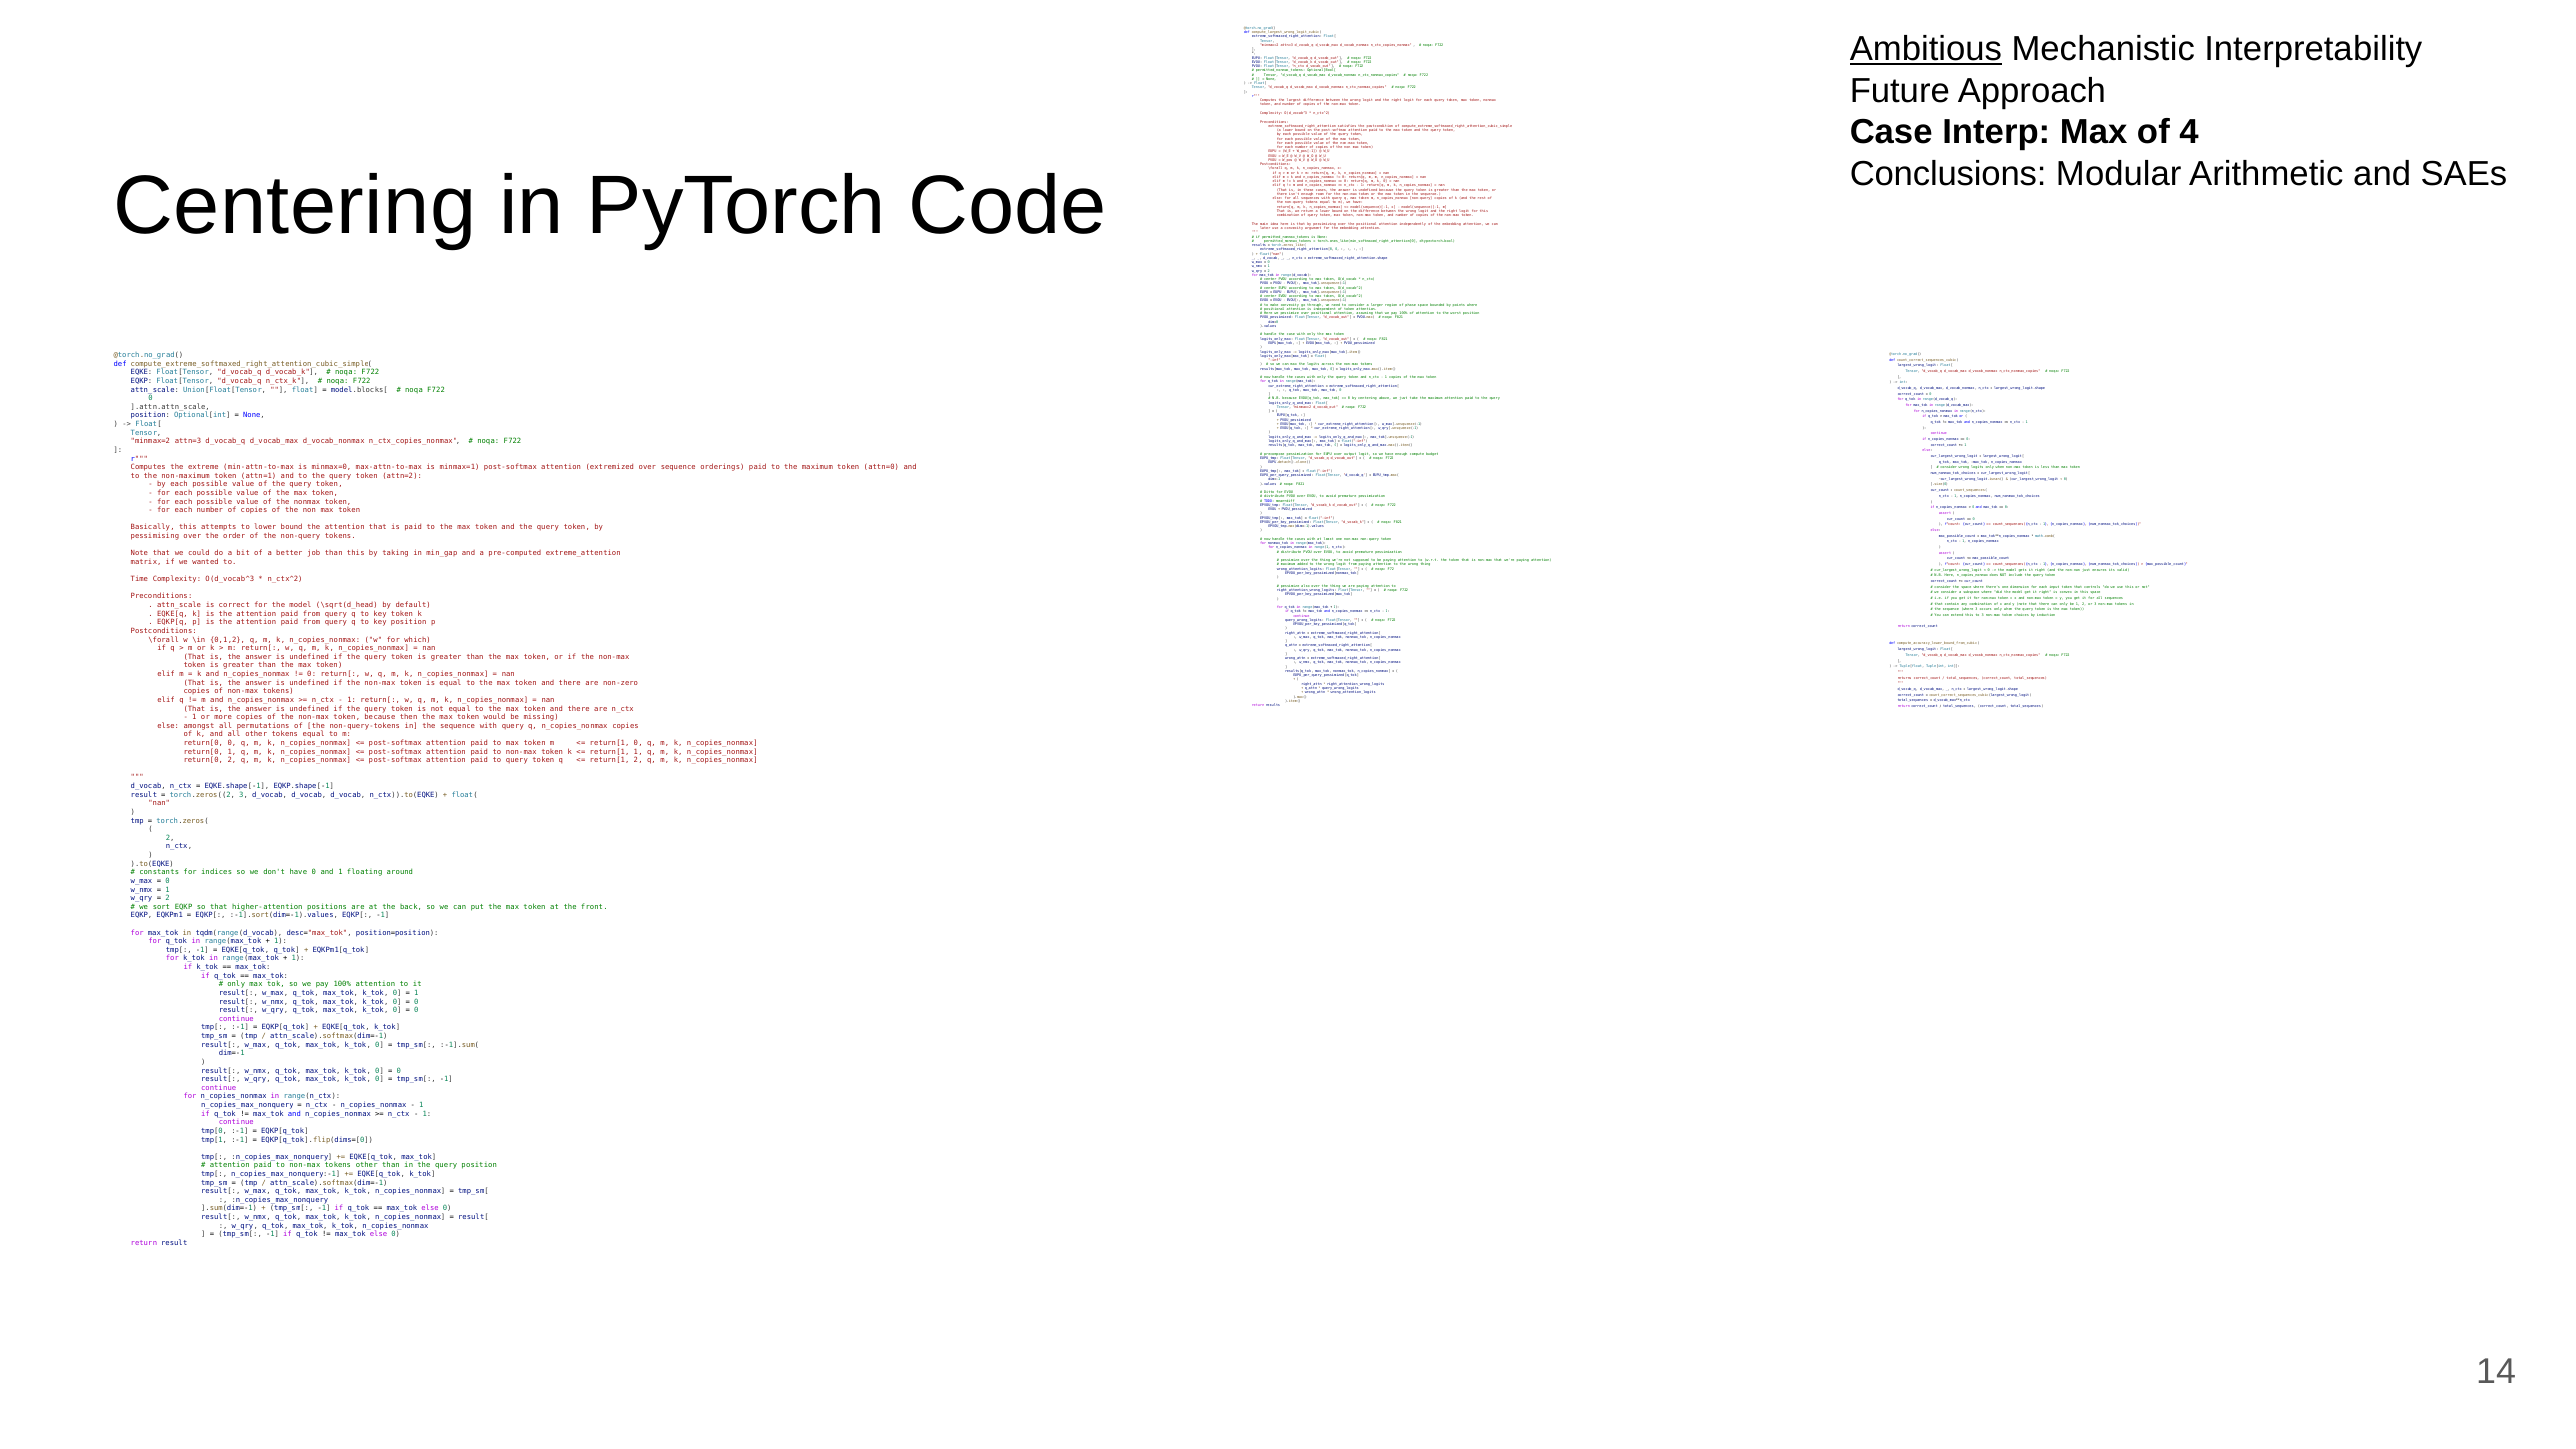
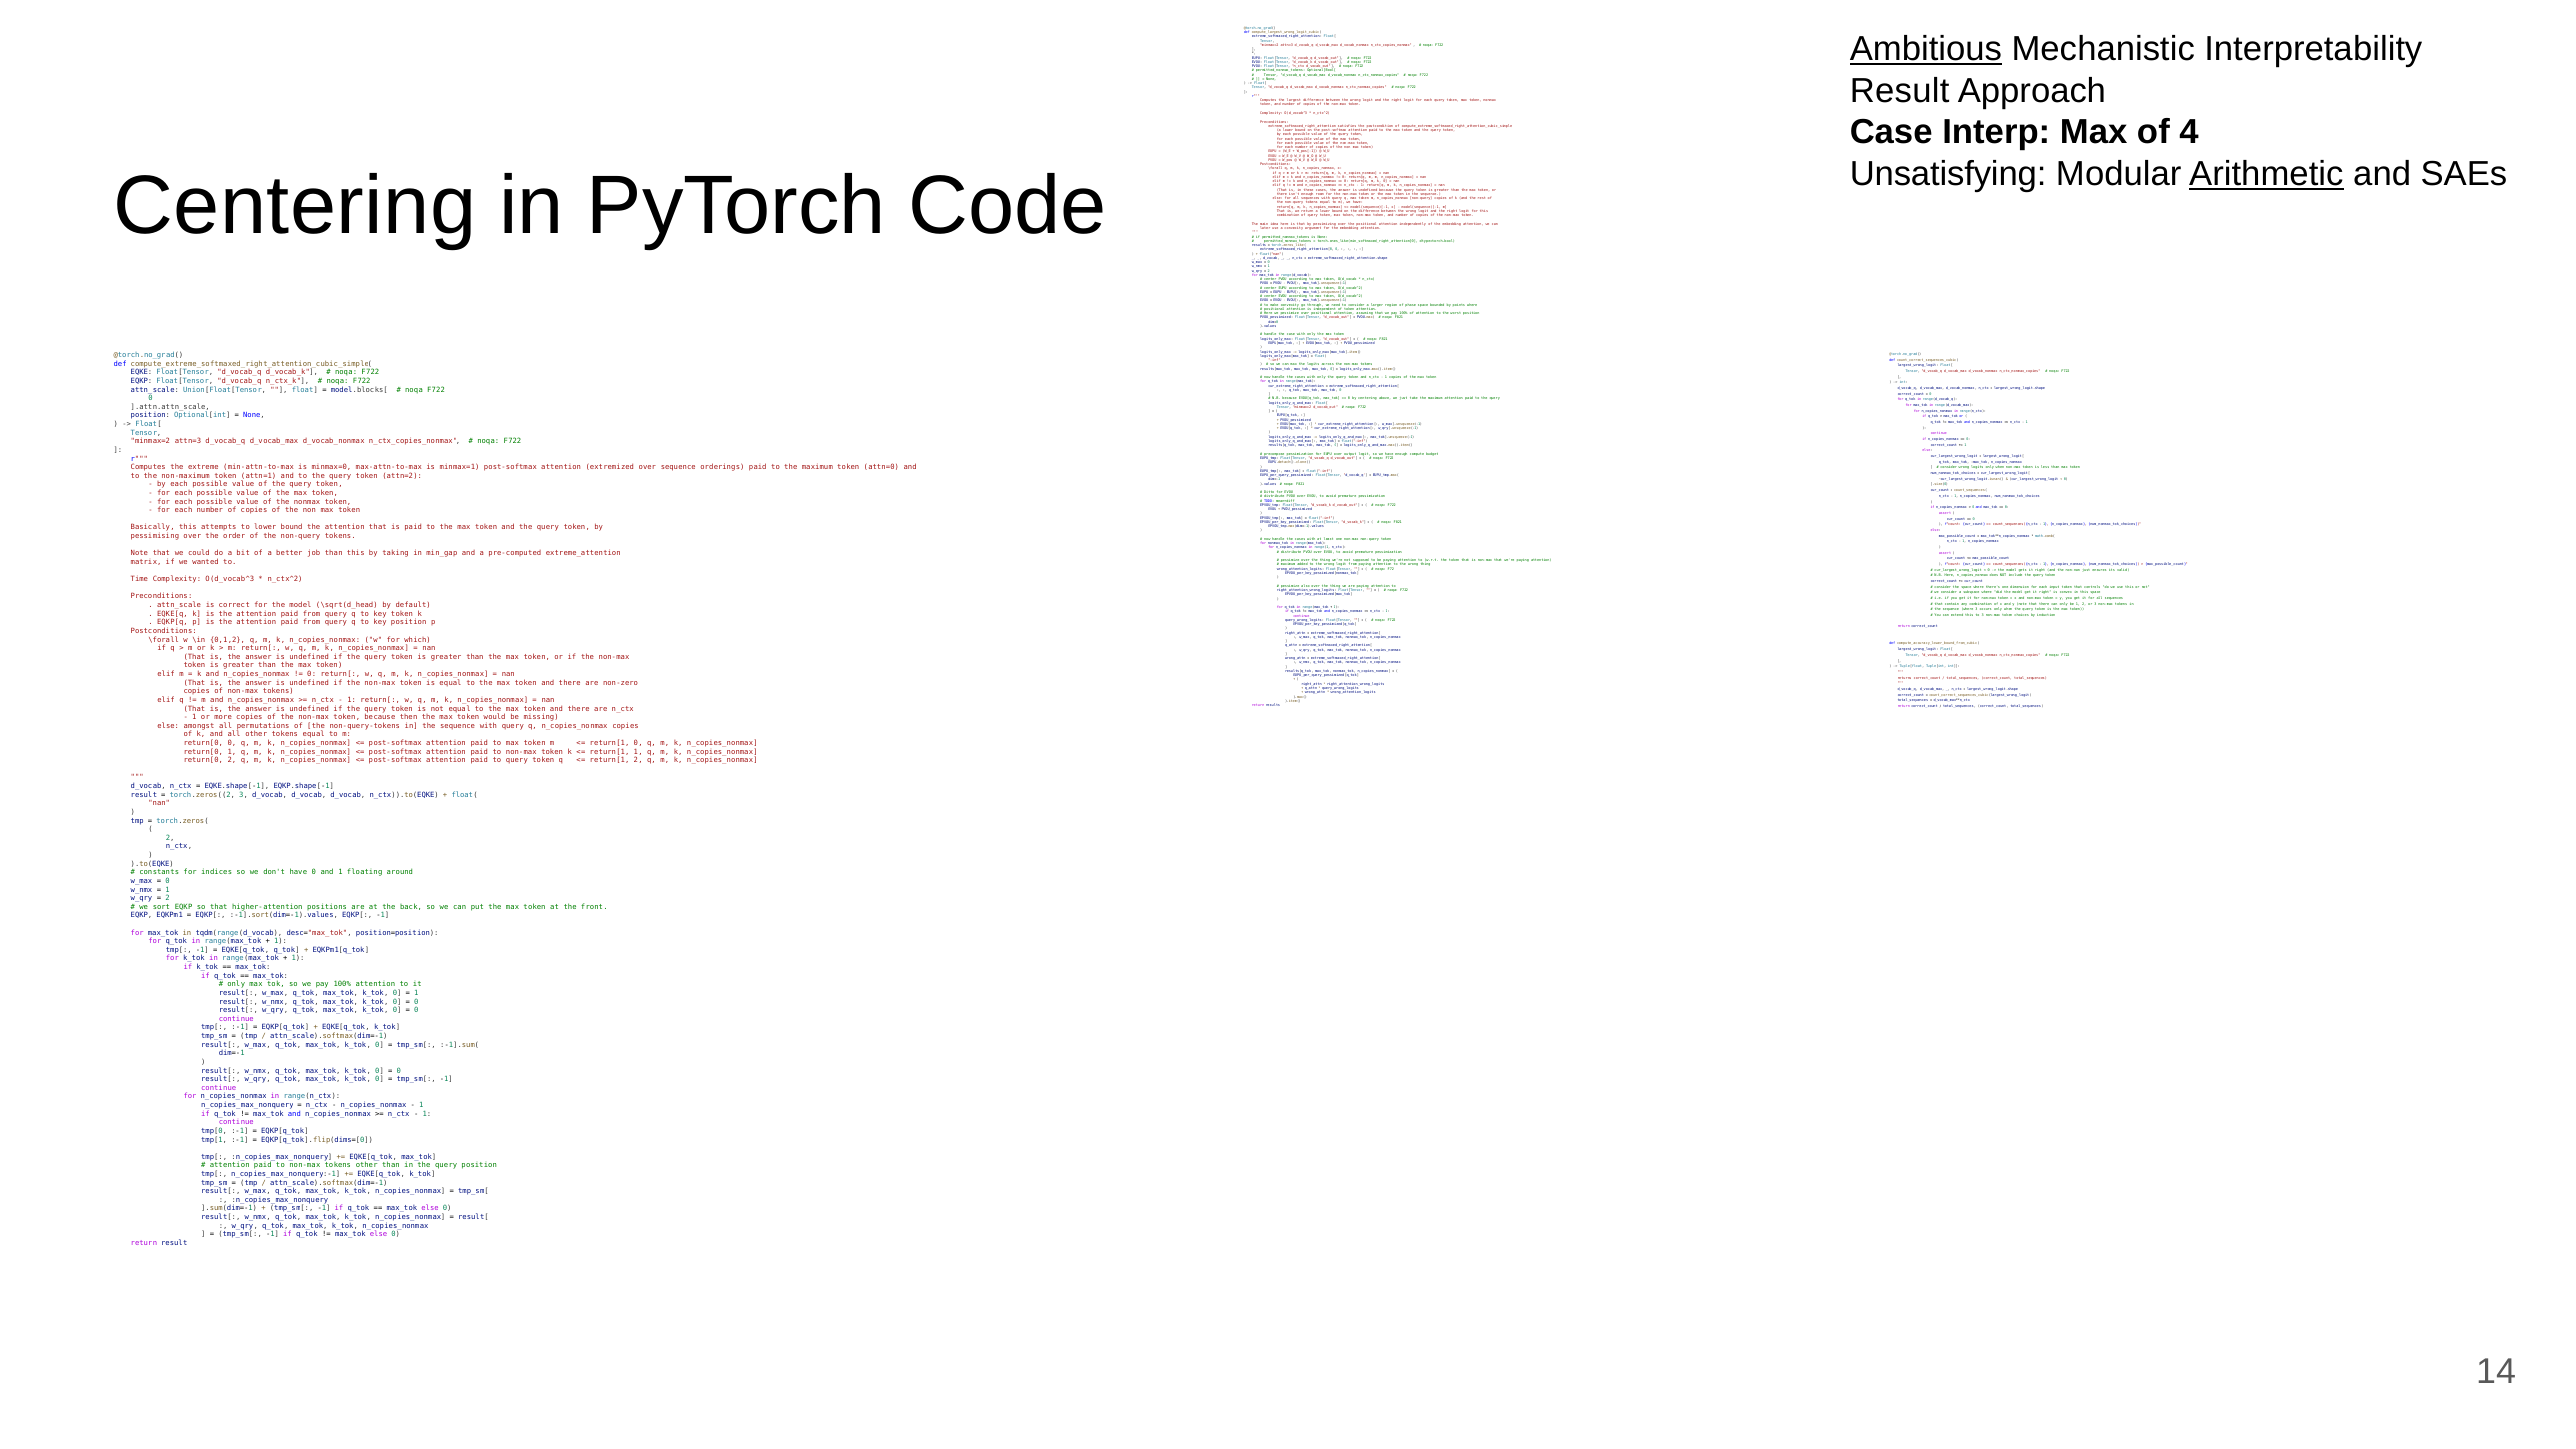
Future at (1900, 91): Future -> Result
Conclusions: Conclusions -> Unsatisfying
Arithmetic underline: none -> present
